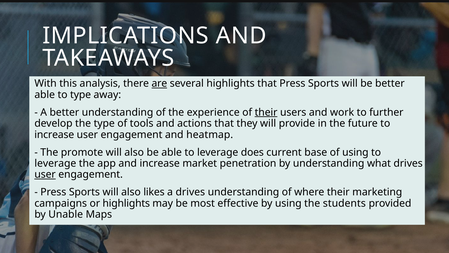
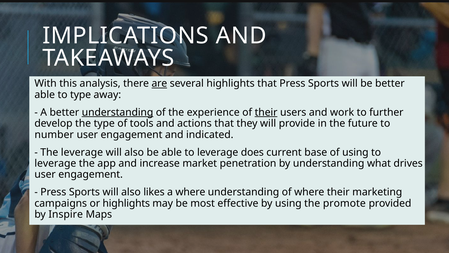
understanding at (118, 112) underline: none -> present
increase at (54, 134): increase -> number
heatmap: heatmap -> indicated
The promote: promote -> leverage
user at (45, 174) underline: present -> none
a drives: drives -> where
students: students -> promote
Unable: Unable -> Inspire
